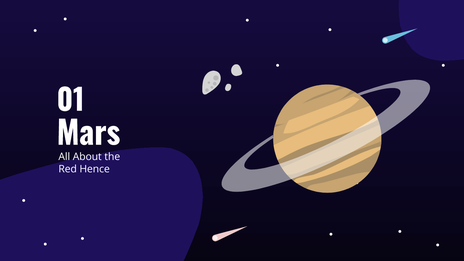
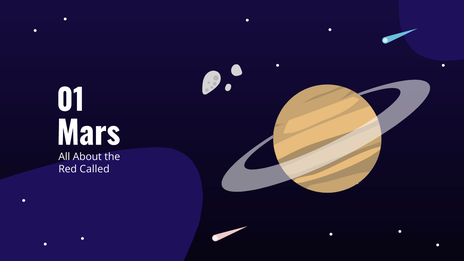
Hence: Hence -> Called
